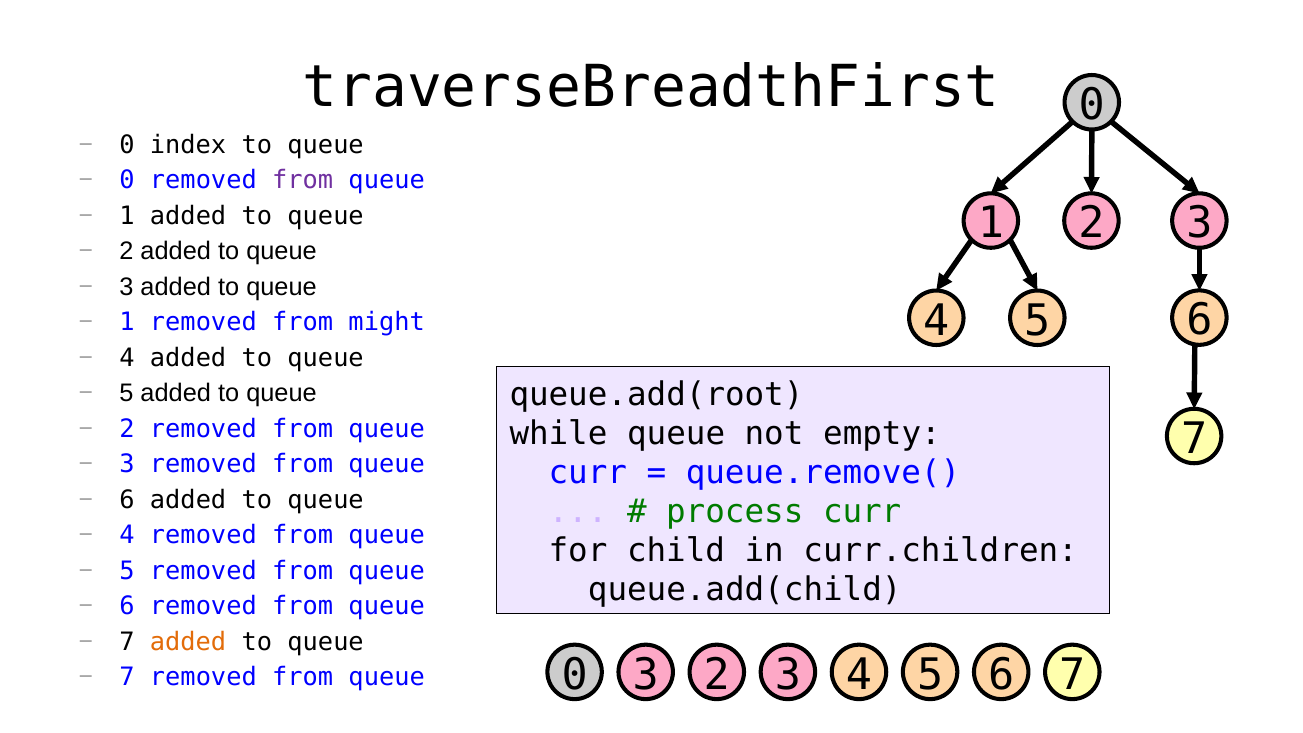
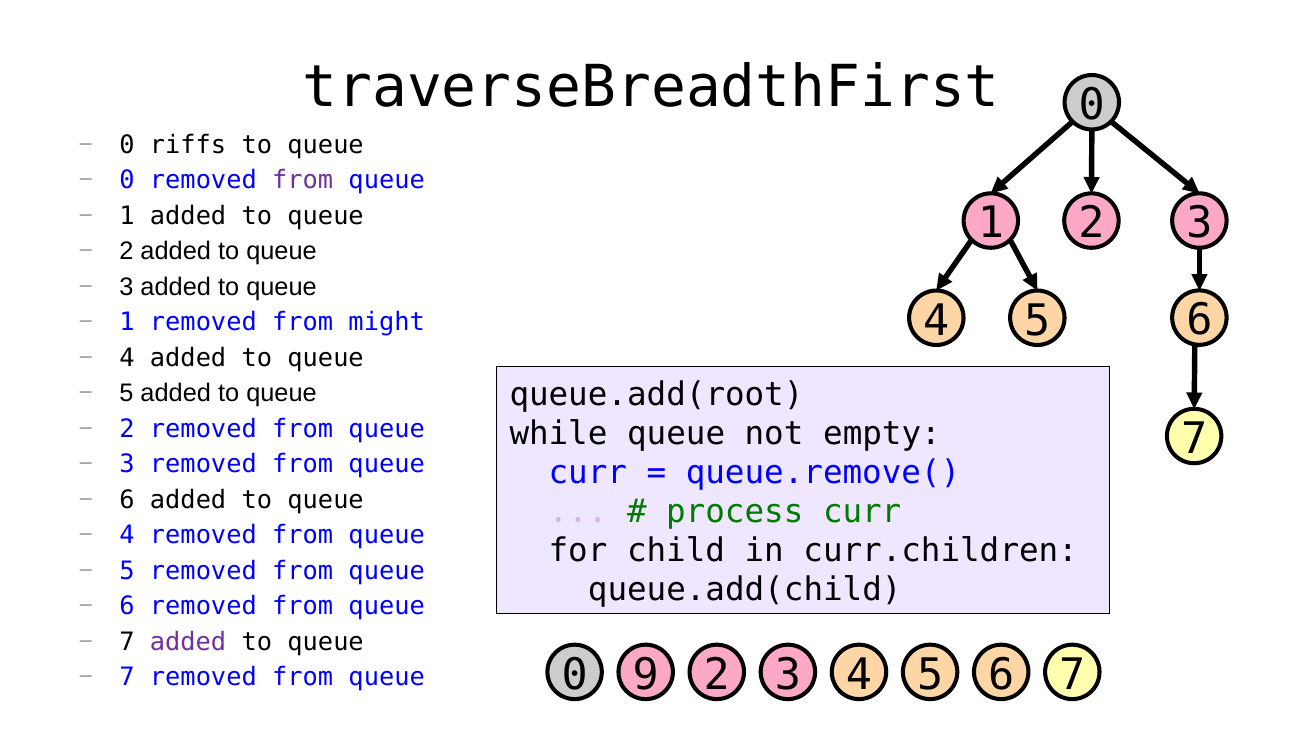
index: index -> riffs
added at (188, 642) colour: orange -> purple
0 3: 3 -> 9
